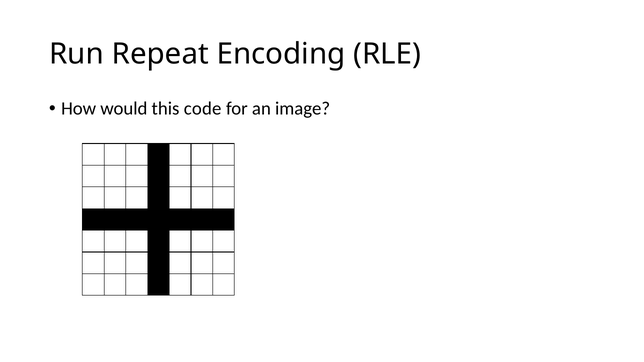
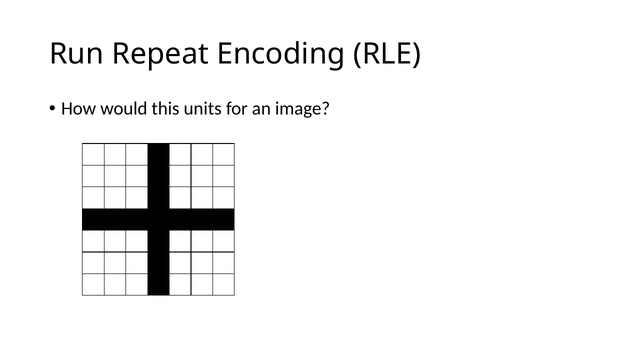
code: code -> units
